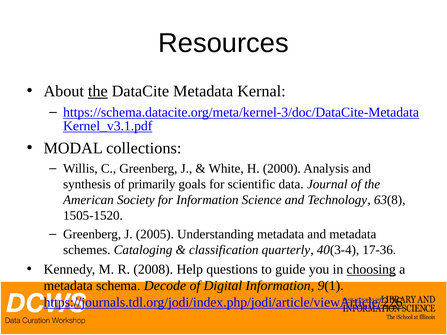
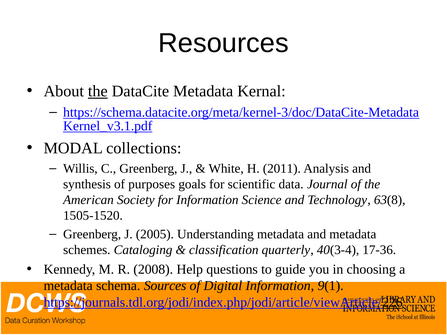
2000: 2000 -> 2011
primarily: primarily -> purposes
choosing underline: present -> none
Decode: Decode -> Sources
